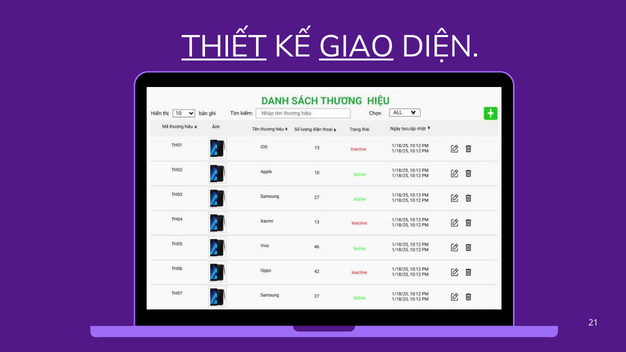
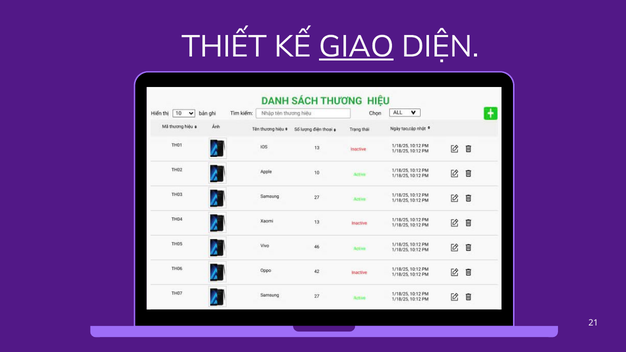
THIẾT underline: present -> none
